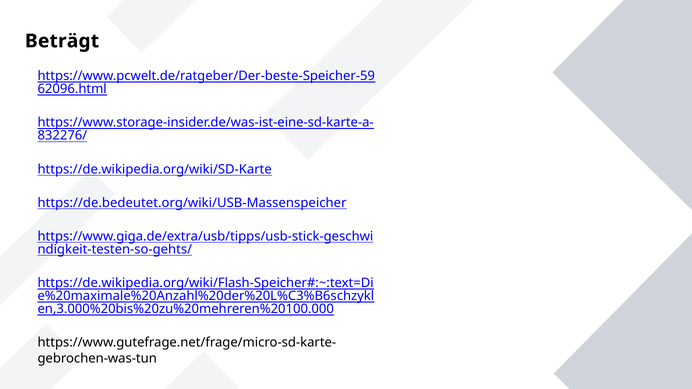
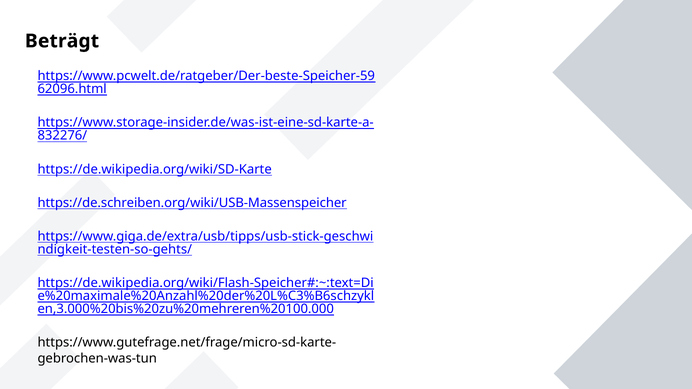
https://de.bedeutet.org/wiki/USB-Massenspeicher: https://de.bedeutet.org/wiki/USB-Massenspeicher -> https://de.schreiben.org/wiki/USB-Massenspeicher
